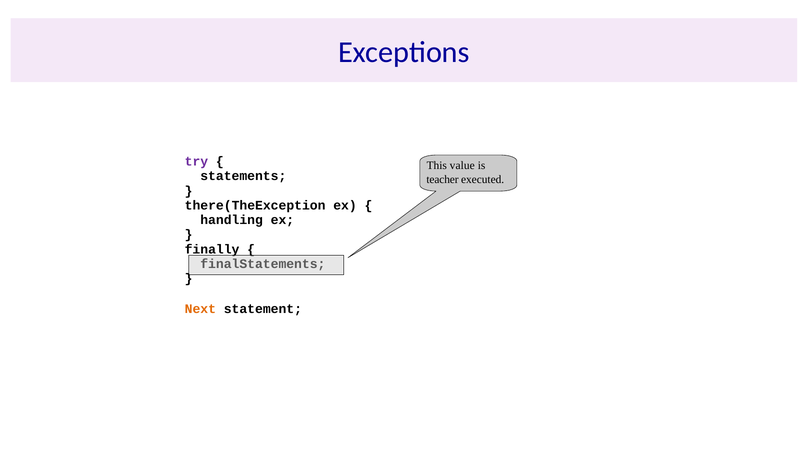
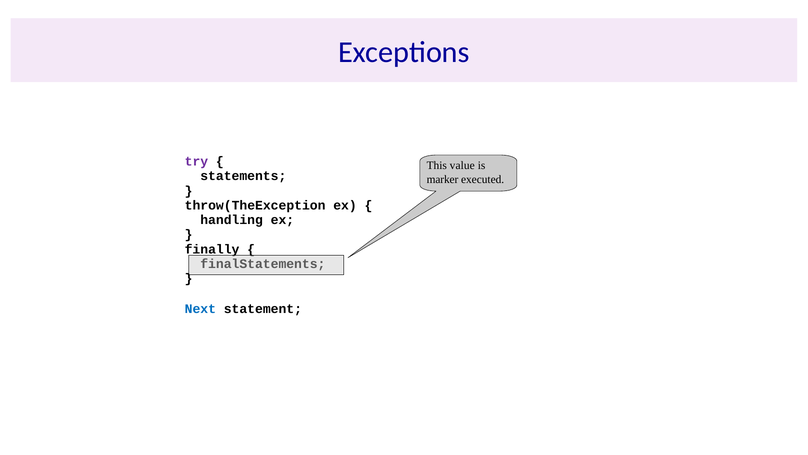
teacher: teacher -> marker
there(TheException: there(TheException -> throw(TheException
Next colour: orange -> blue
